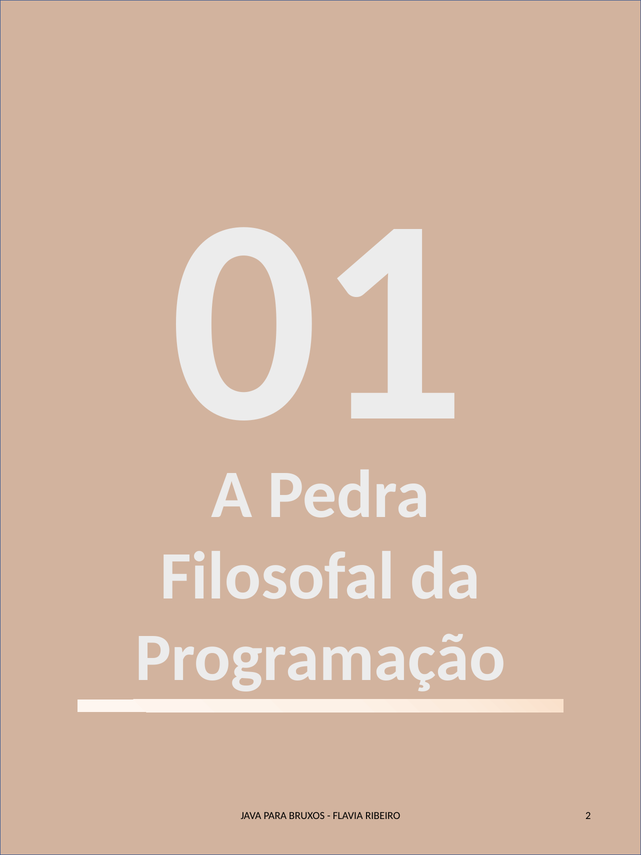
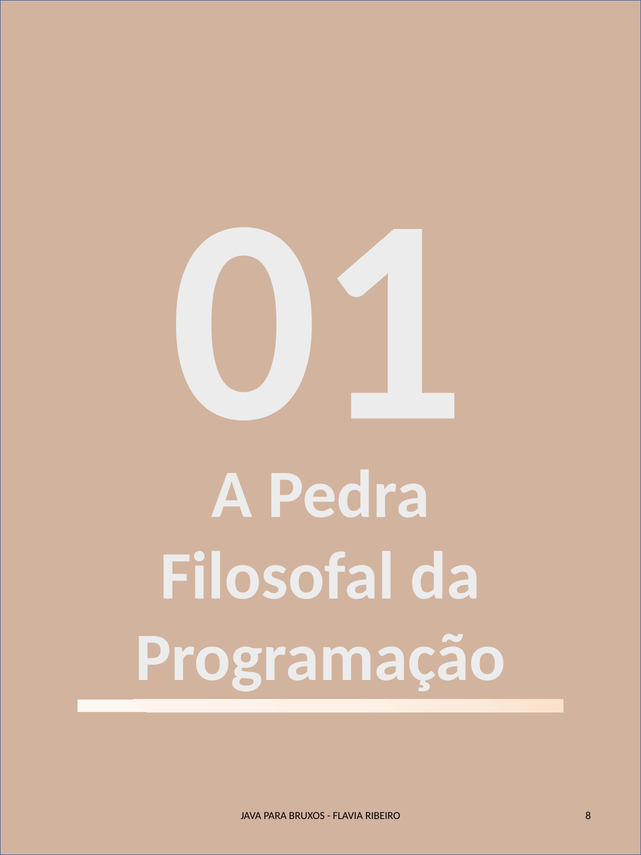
2: 2 -> 8
